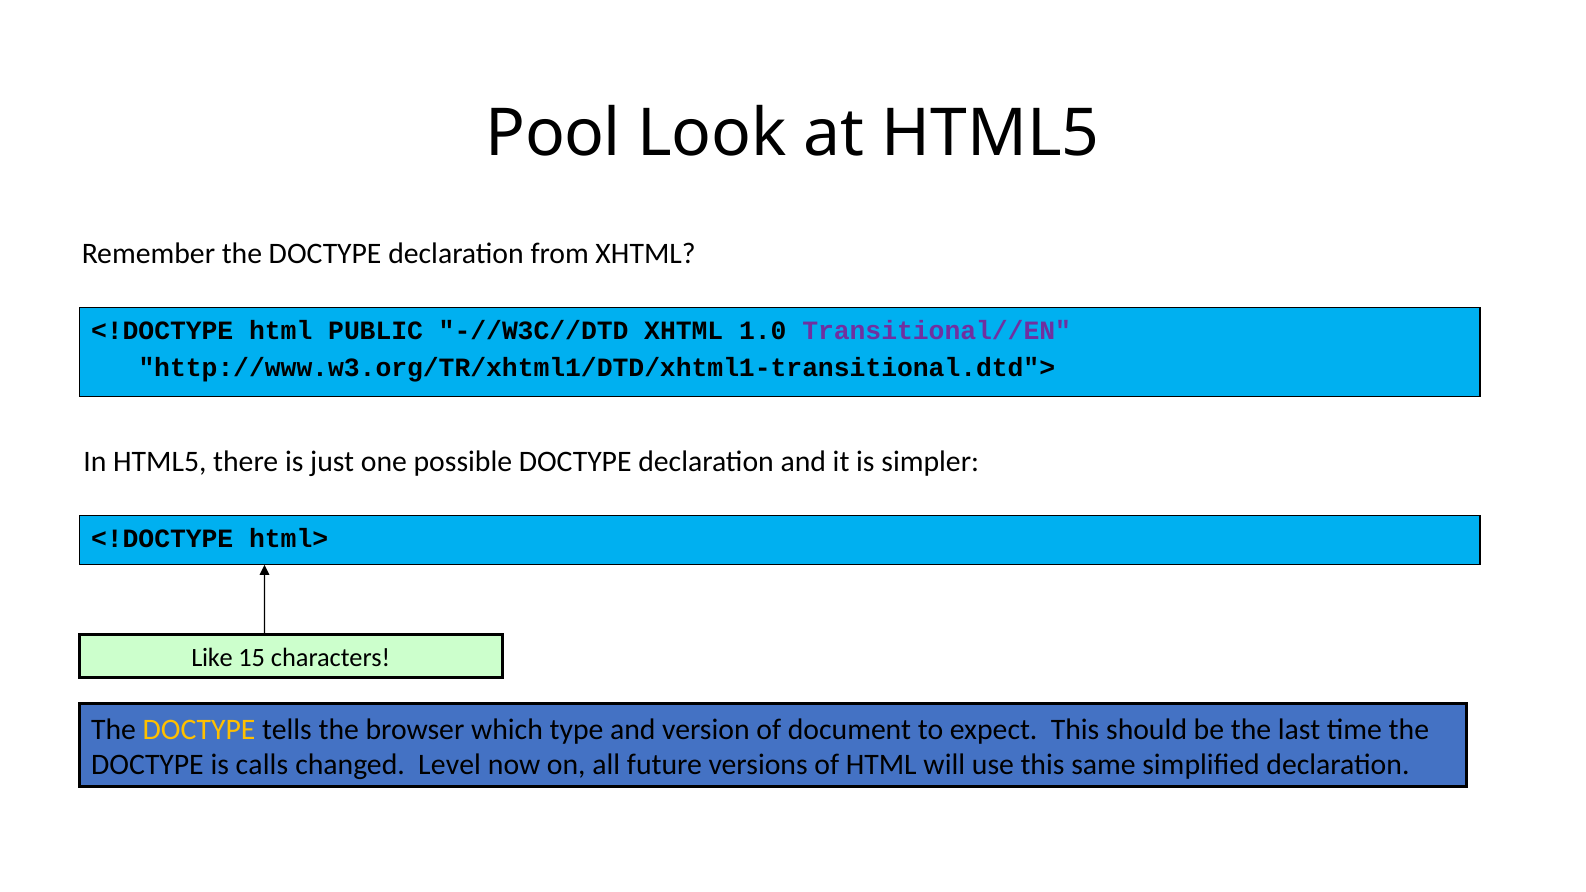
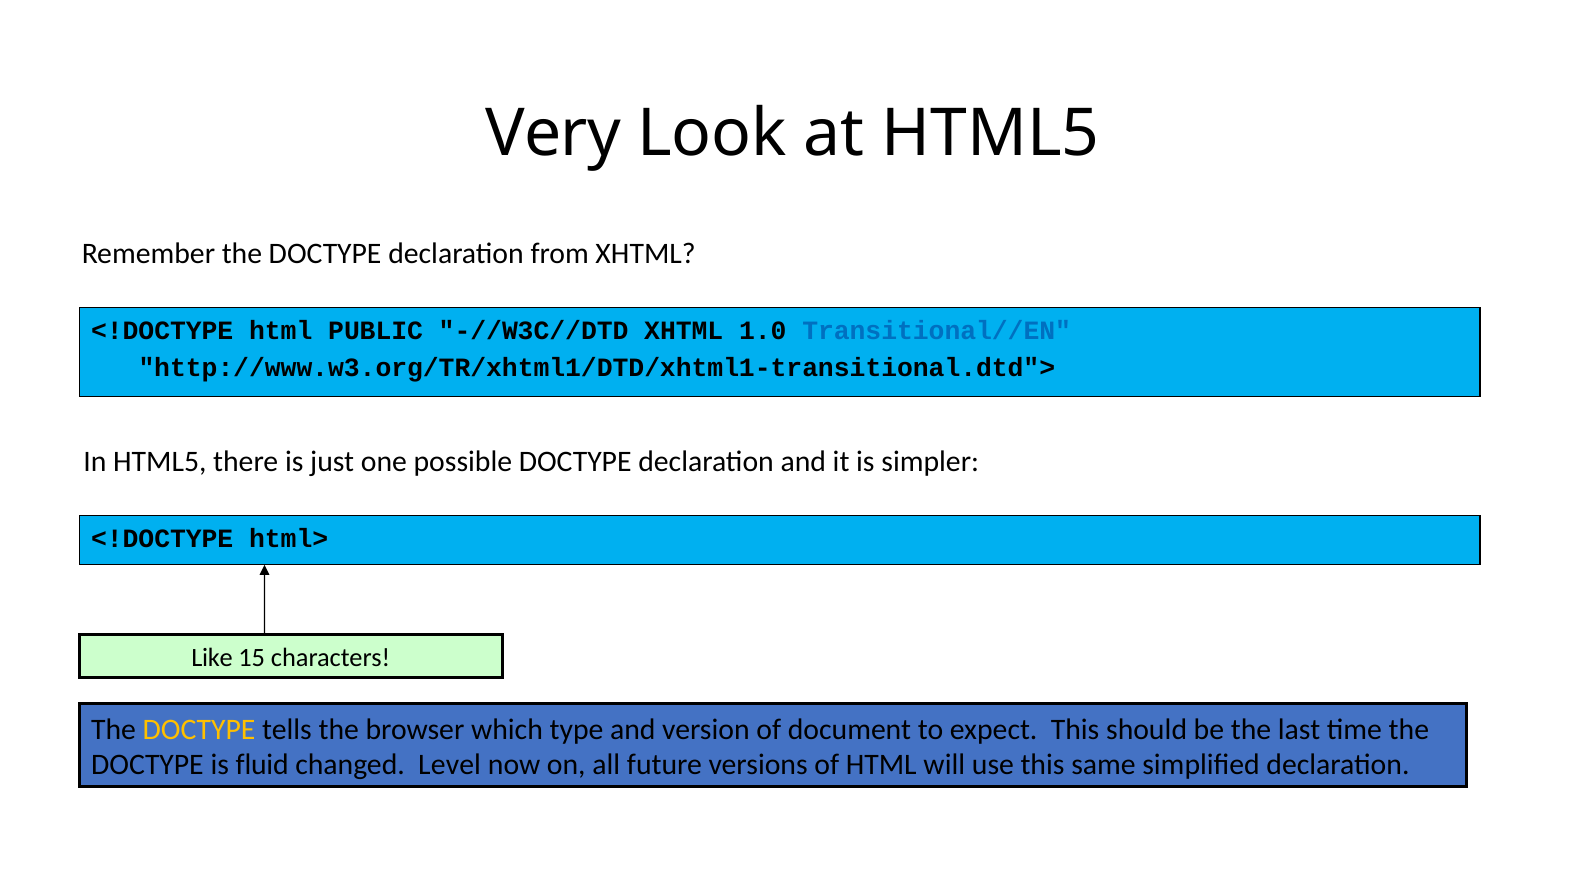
Pool: Pool -> Very
Transitional//EN colour: purple -> blue
calls: calls -> fluid
